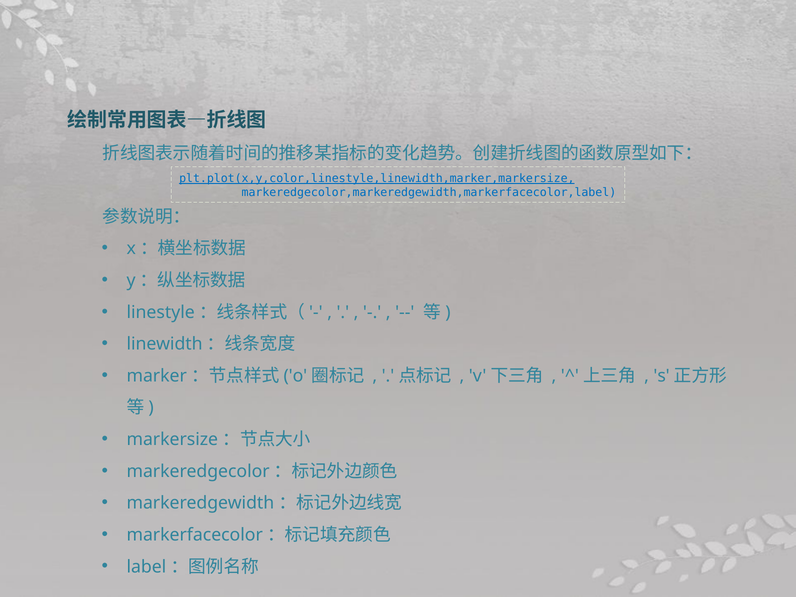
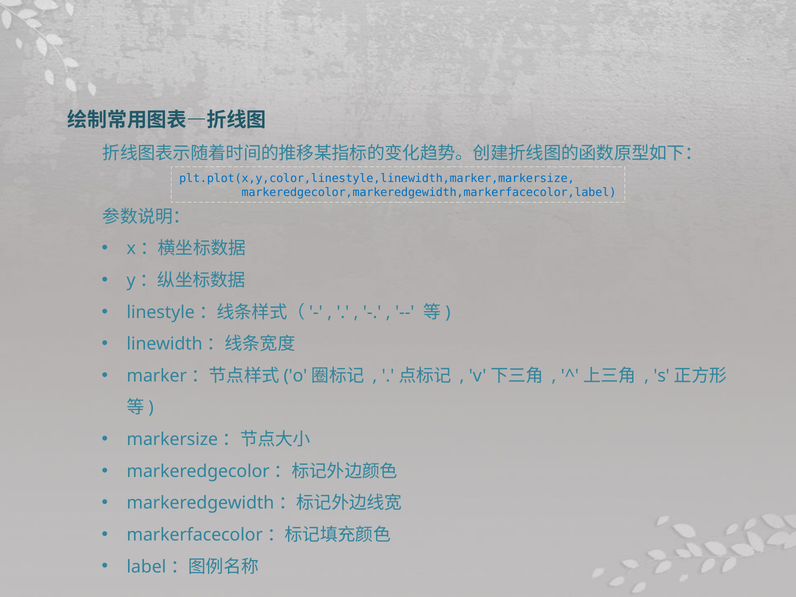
plt.plot(x,y,color,linestyle,linewidth,marker,markersize underline: present -> none
